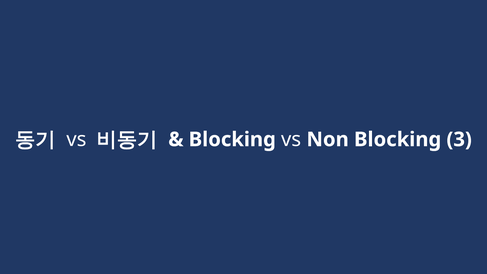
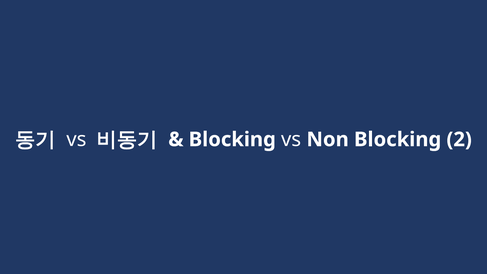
3: 3 -> 2
